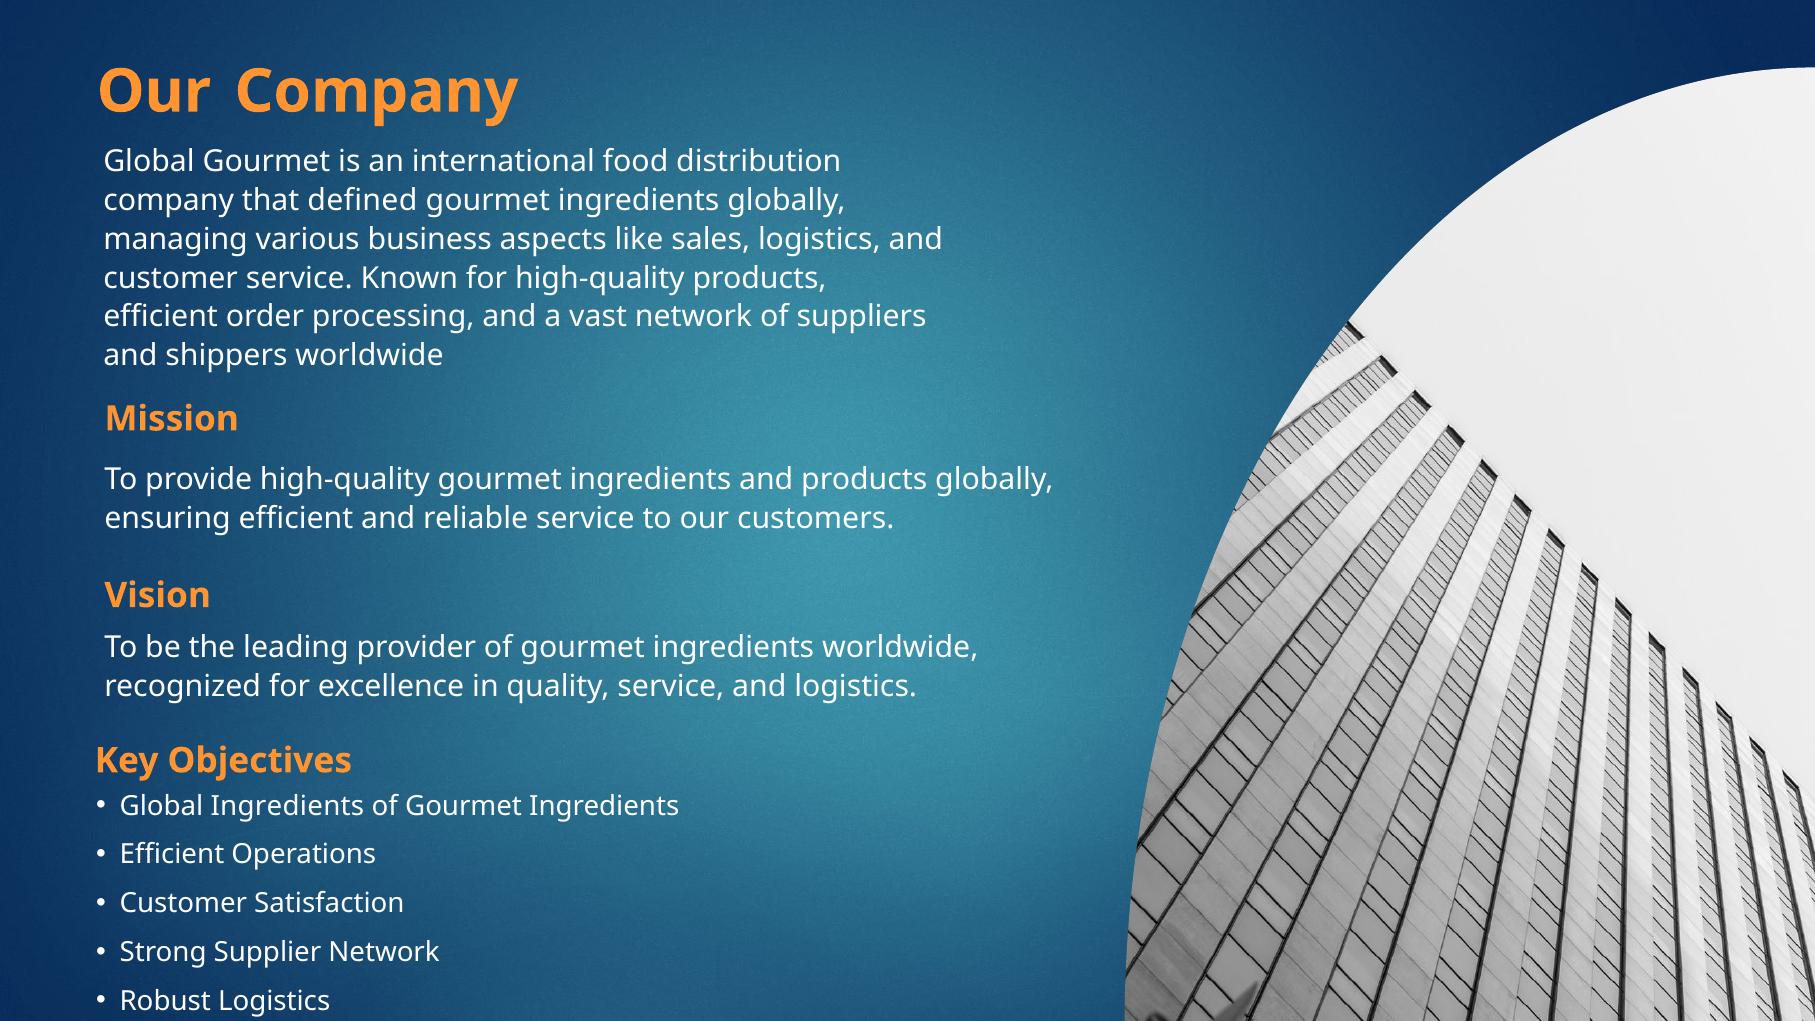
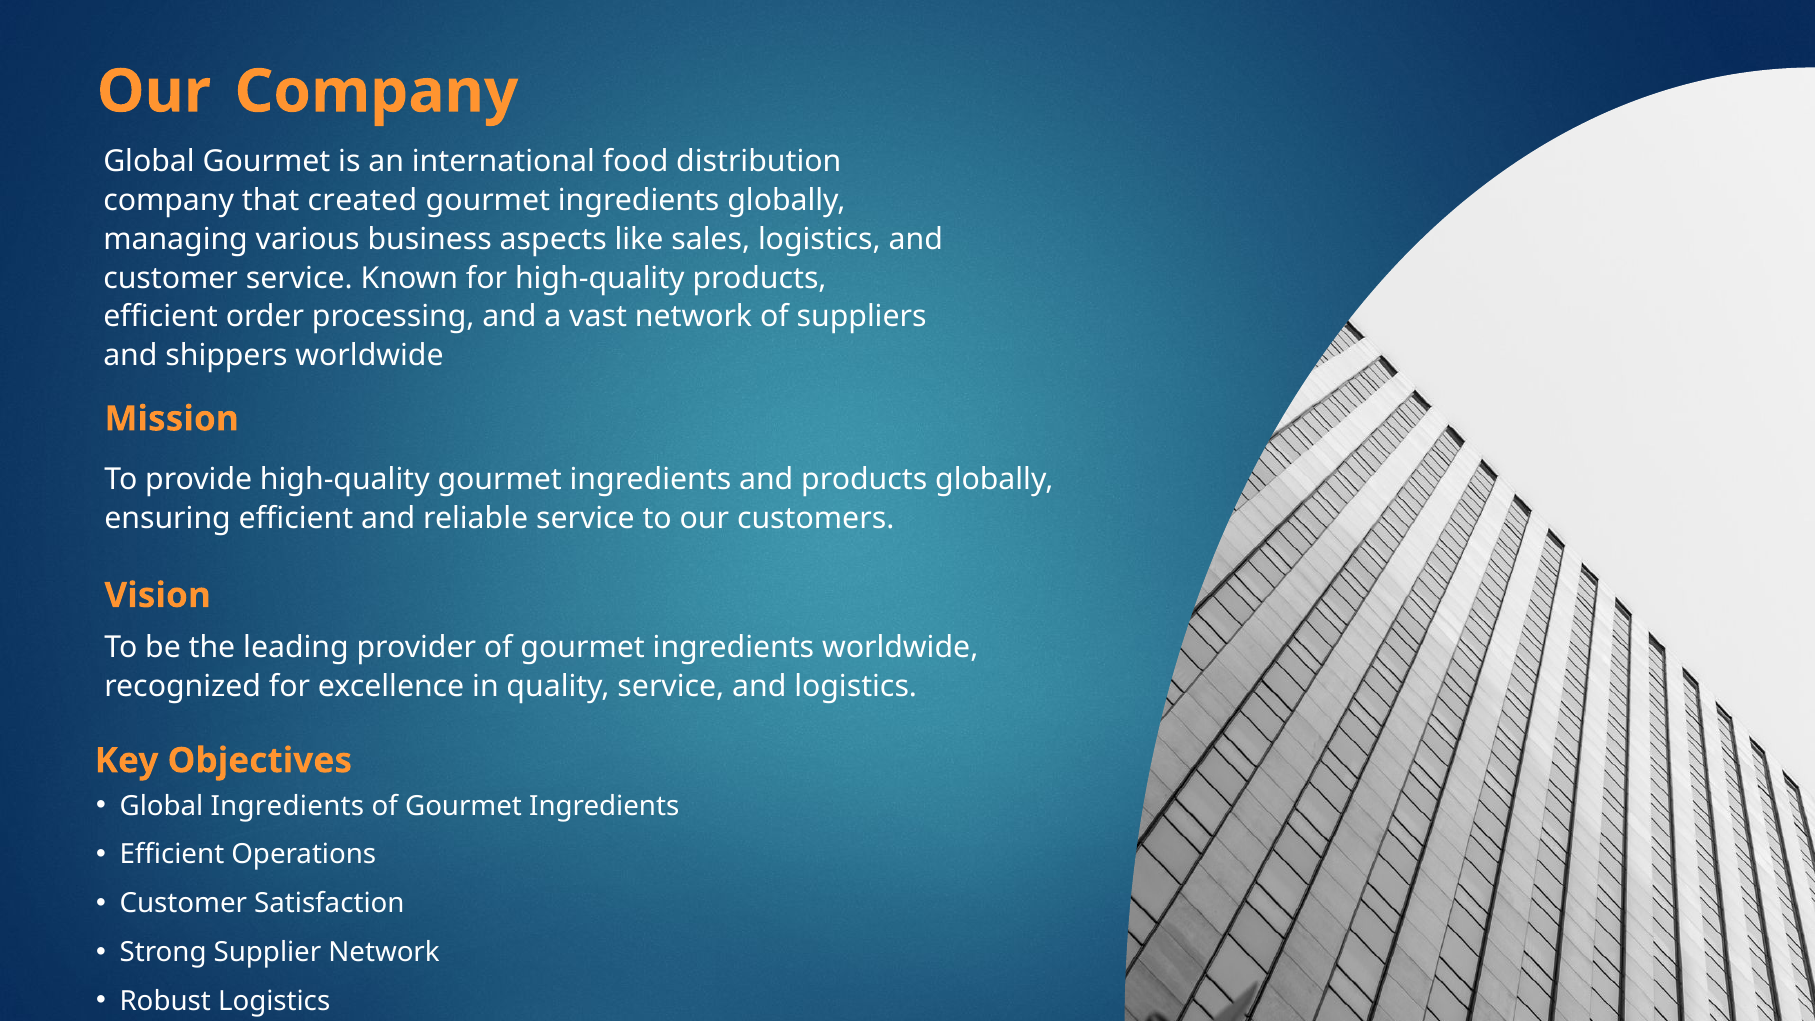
defined: defined -> created
